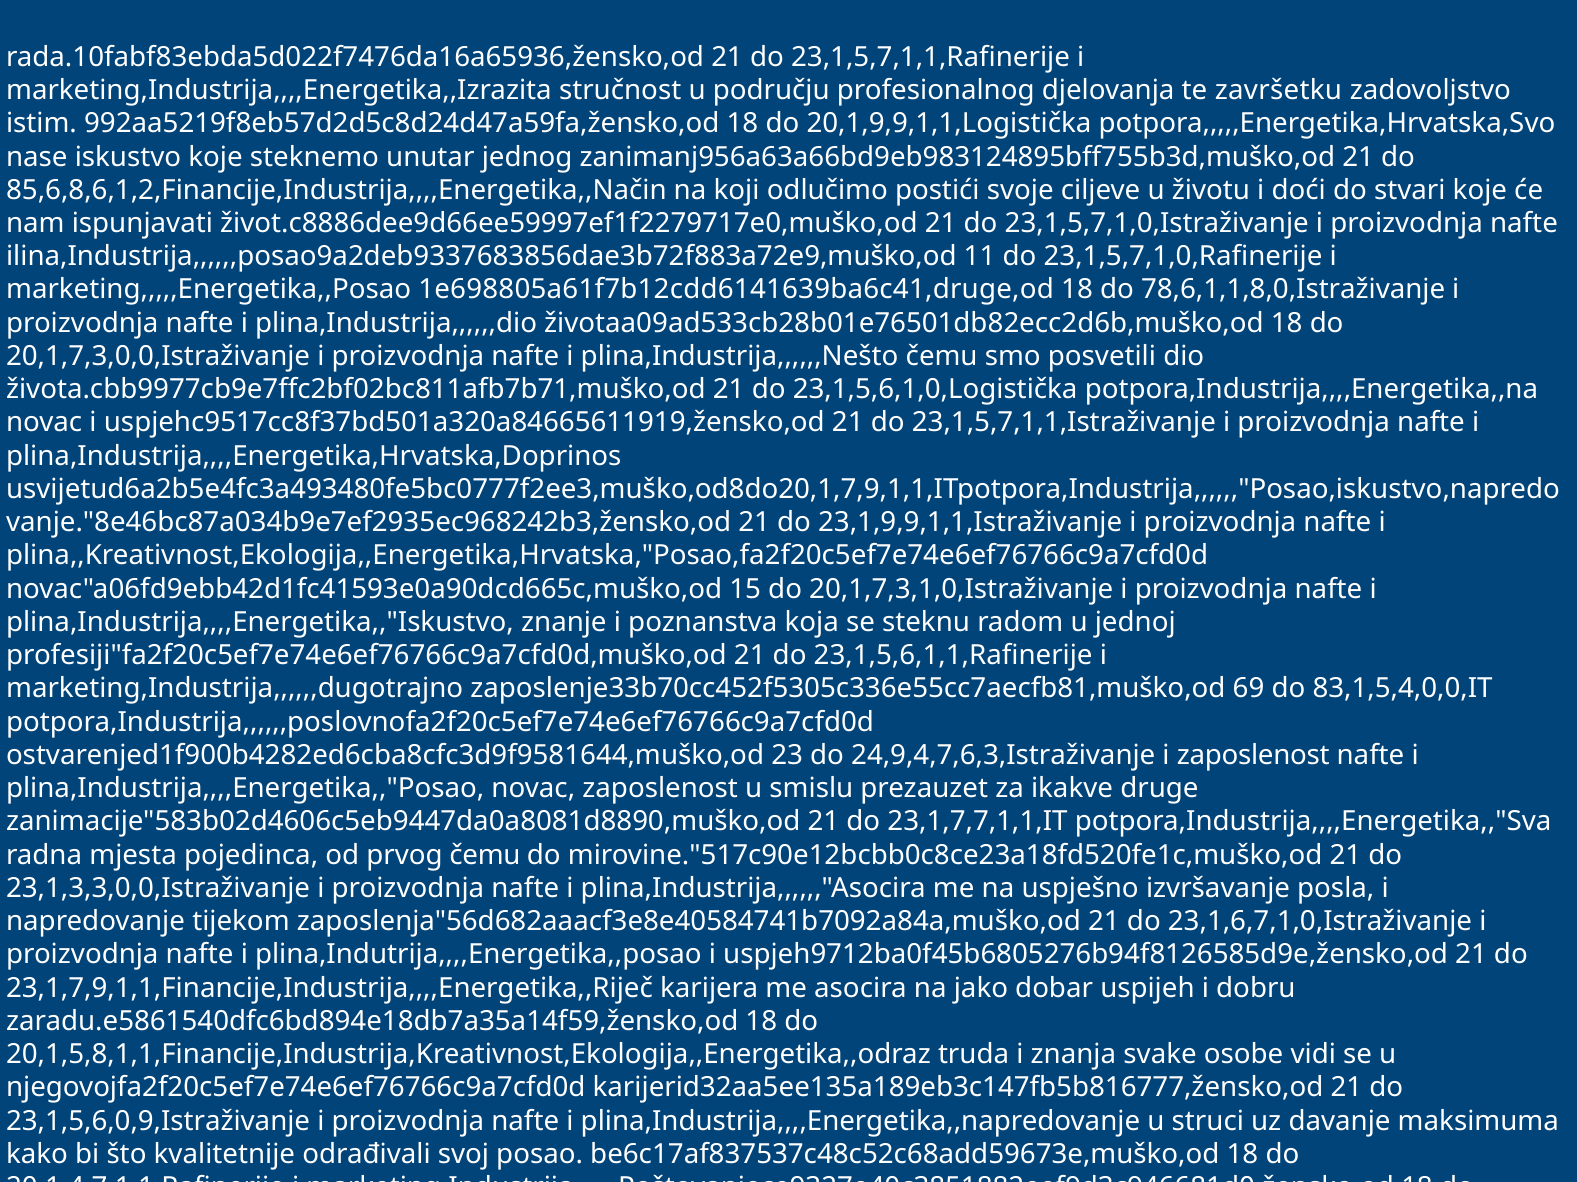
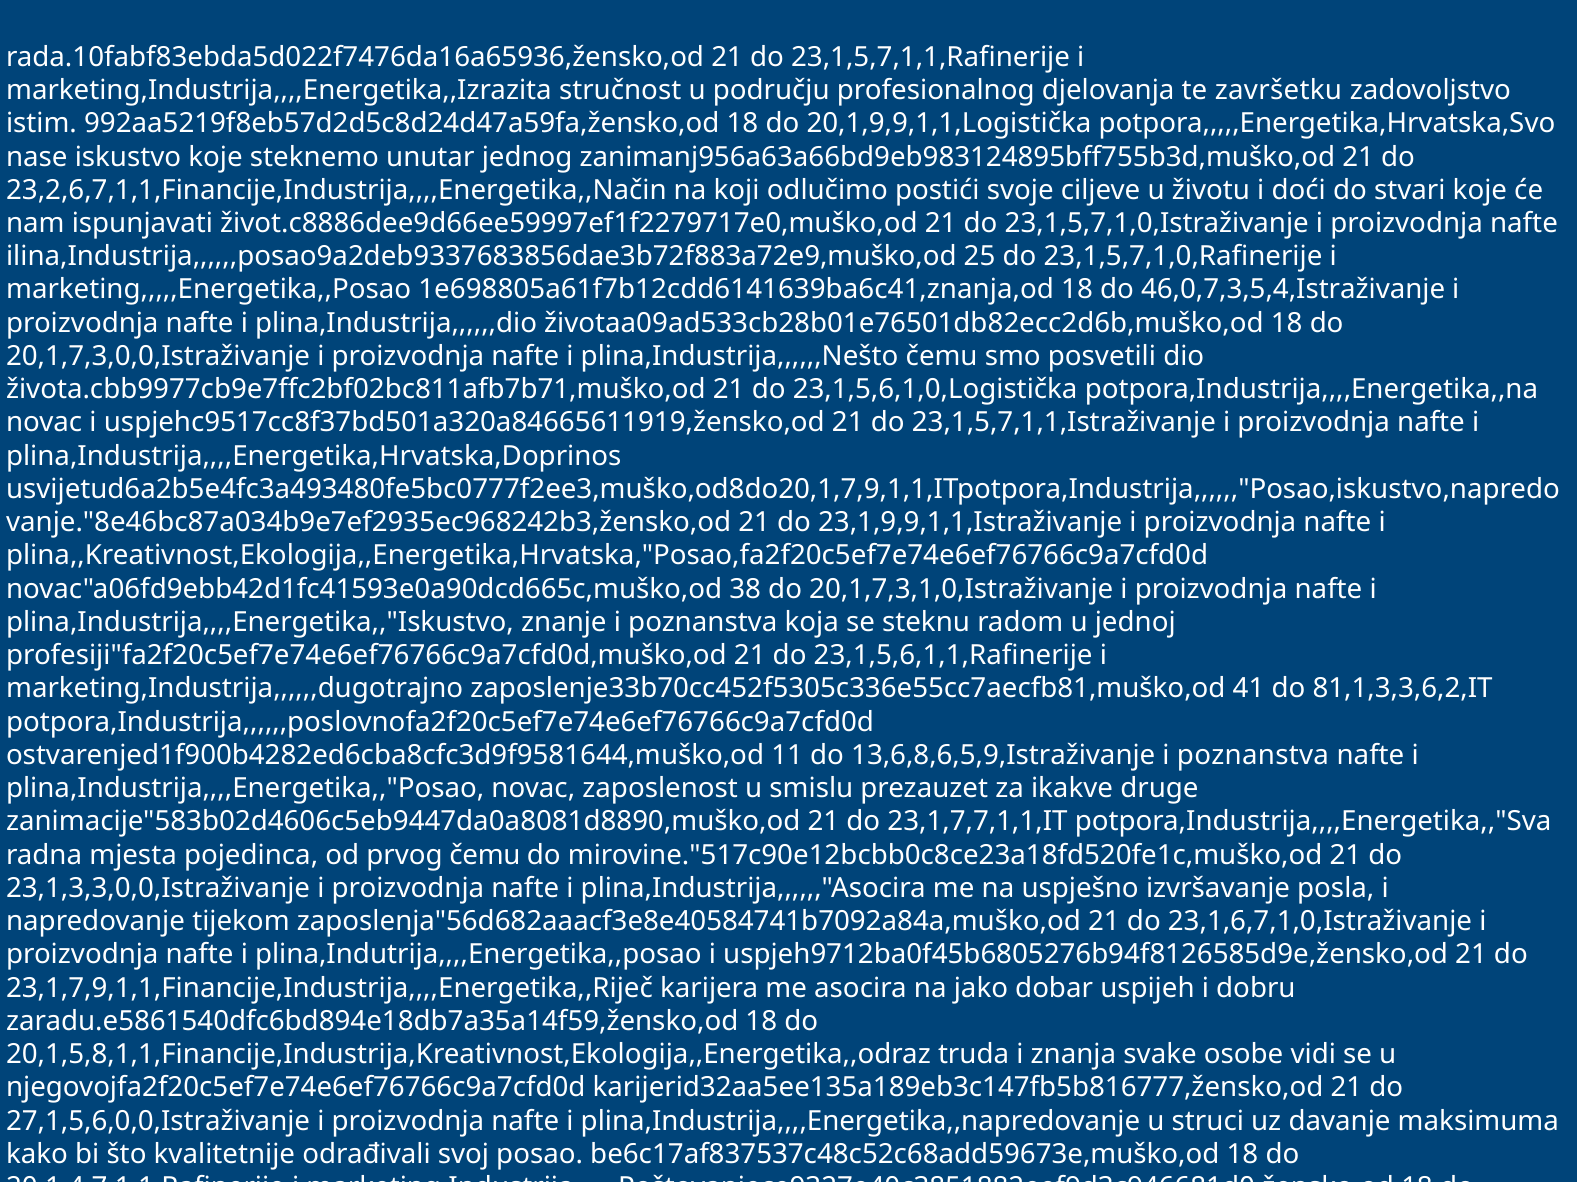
85,6,8,6,1,2,Financije,Industrija,,,,Energetika,,Način: 85,6,8,6,1,2,Financije,Industrija,,,,Energetika,,Način -> 23,2,6,7,1,1,Financije,Industrija,,,,Energetika,,Način
11: 11 -> 25
1e698805a61f7b12cdd6141639ba6c41,druge,od: 1e698805a61f7b12cdd6141639ba6c41,druge,od -> 1e698805a61f7b12cdd6141639ba6c41,znanja,od
78,6,1,1,8,0,Istraživanje: 78,6,1,1,8,0,Istraživanje -> 46,0,7,3,5,4,Istraživanje
15: 15 -> 38
69: 69 -> 41
83,1,5,4,0,0,IT: 83,1,5,4,0,0,IT -> 81,1,3,3,6,2,IT
23: 23 -> 11
24,9,4,7,6,3,Istraživanje: 24,9,4,7,6,3,Istraživanje -> 13,6,8,6,5,9,Istraživanje
zaposlenost at (1253, 756): zaposlenost -> poznanstva
23,1,5,6,0,9,Istraživanje: 23,1,5,6,0,9,Istraživanje -> 27,1,5,6,0,0,Istraživanje
